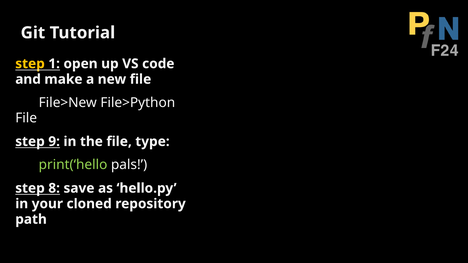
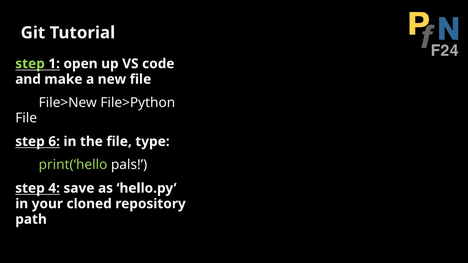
step at (30, 64) colour: yellow -> light green
9: 9 -> 6
8: 8 -> 4
